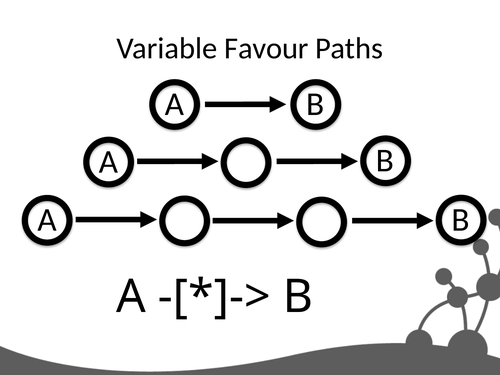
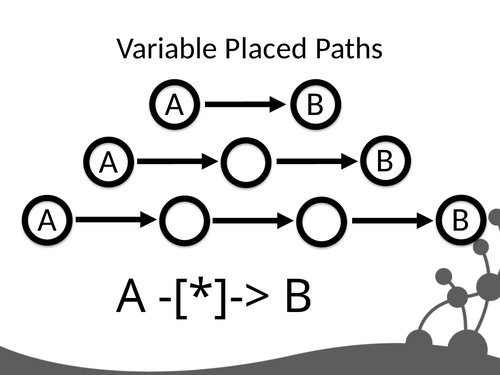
Favour: Favour -> Placed
